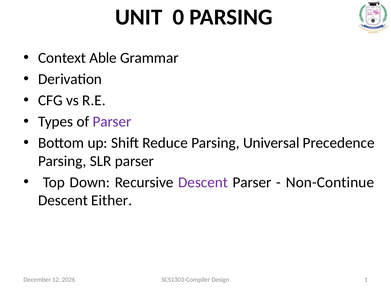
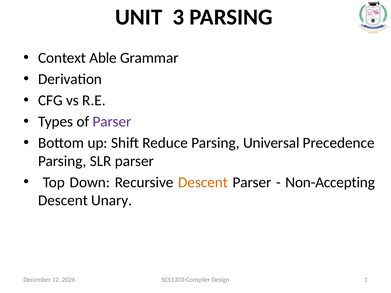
0: 0 -> 3
Descent at (203, 182) colour: purple -> orange
Non-Continue: Non-Continue -> Non-Accepting
Either: Either -> Unary
